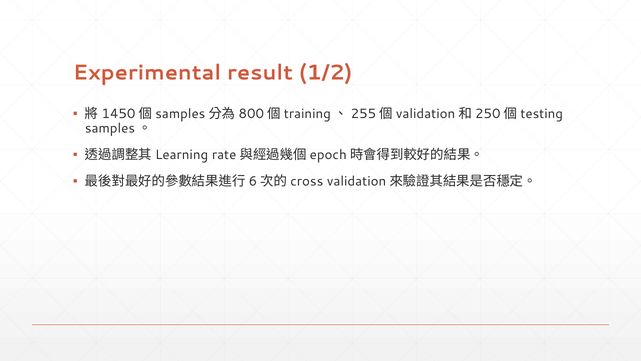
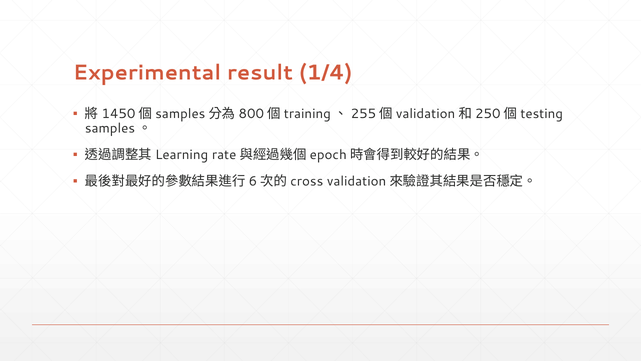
1/2: 1/2 -> 1/4
